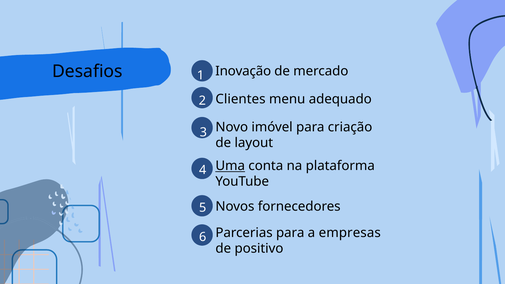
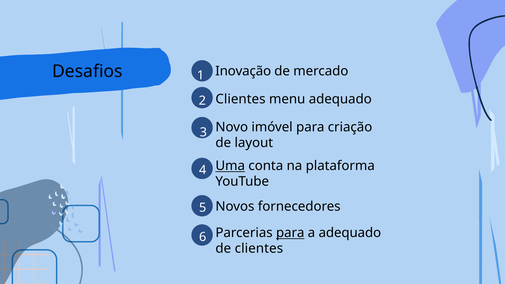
para at (290, 233) underline: none -> present
a empresas: empresas -> adequado
de positivo: positivo -> clientes
